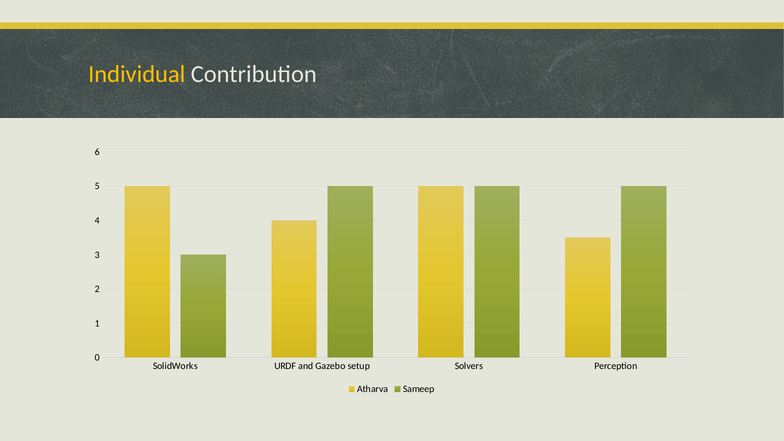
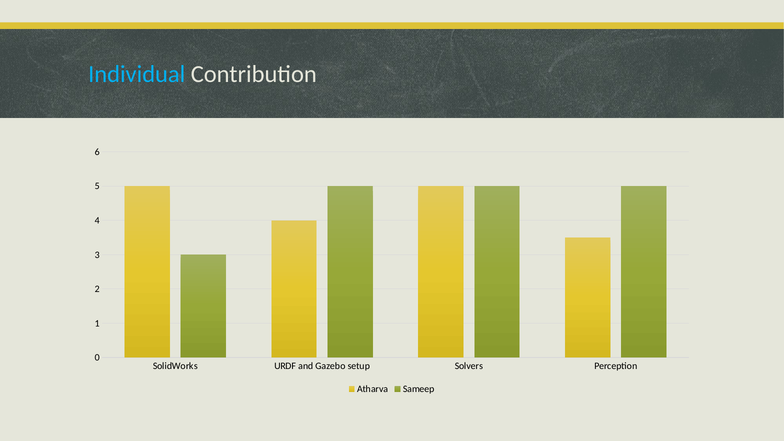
Individual colour: yellow -> light blue
